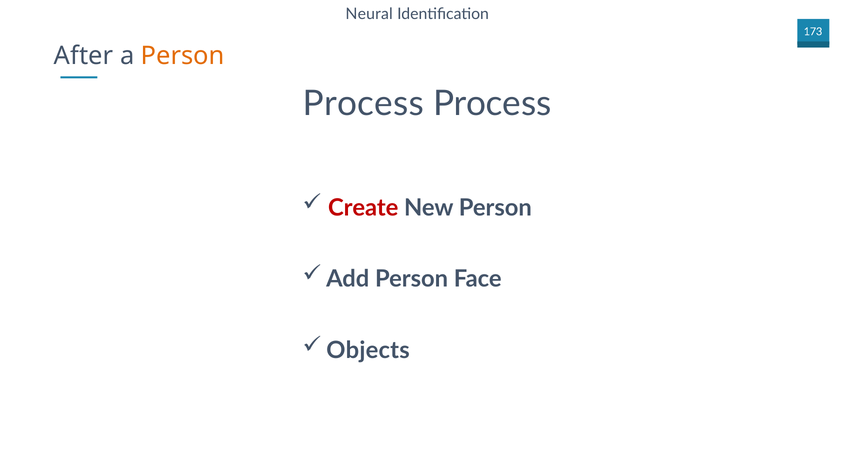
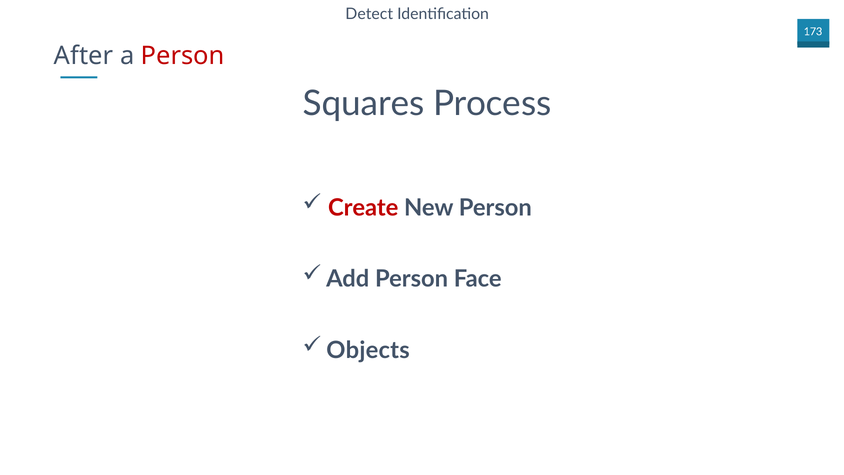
Neural: Neural -> Detect
Person at (183, 56) colour: orange -> red
Process at (363, 103): Process -> Squares
